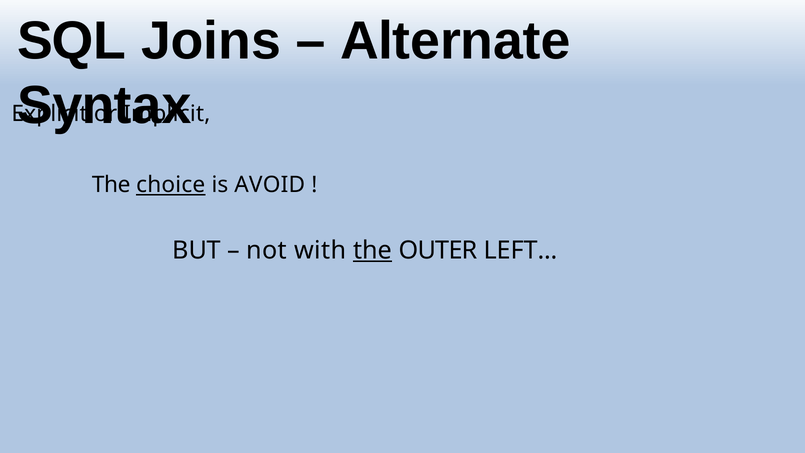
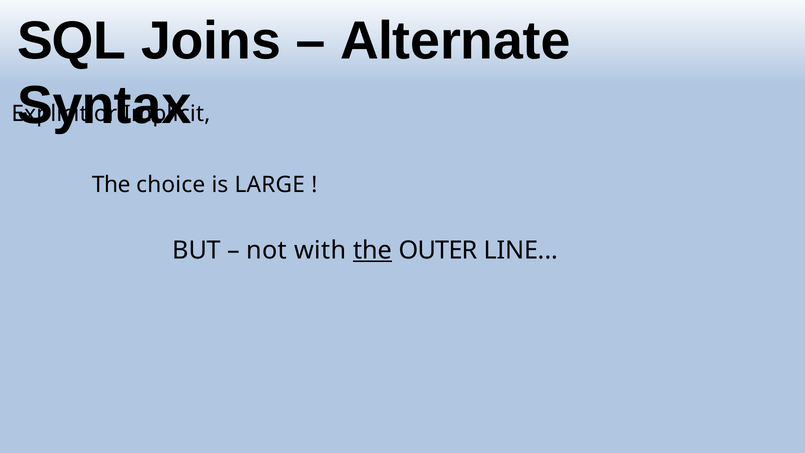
choice underline: present -> none
AVOID: AVOID -> LARGE
LEFT: LEFT -> LINE
